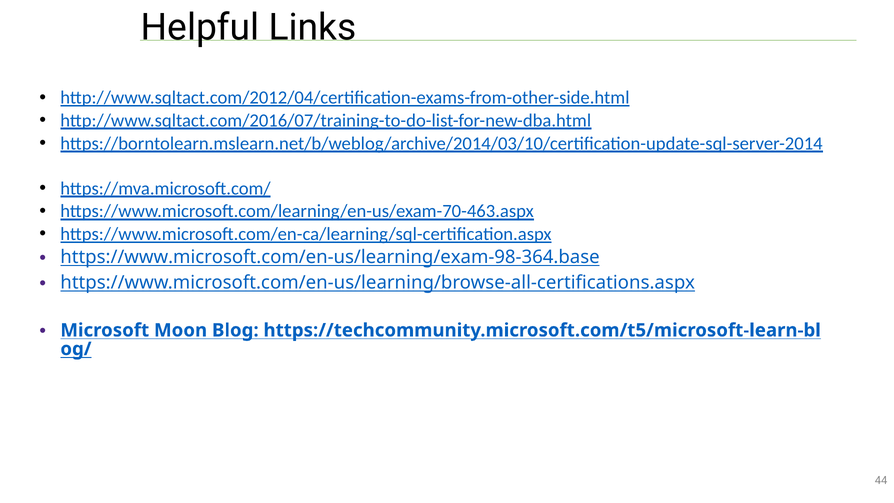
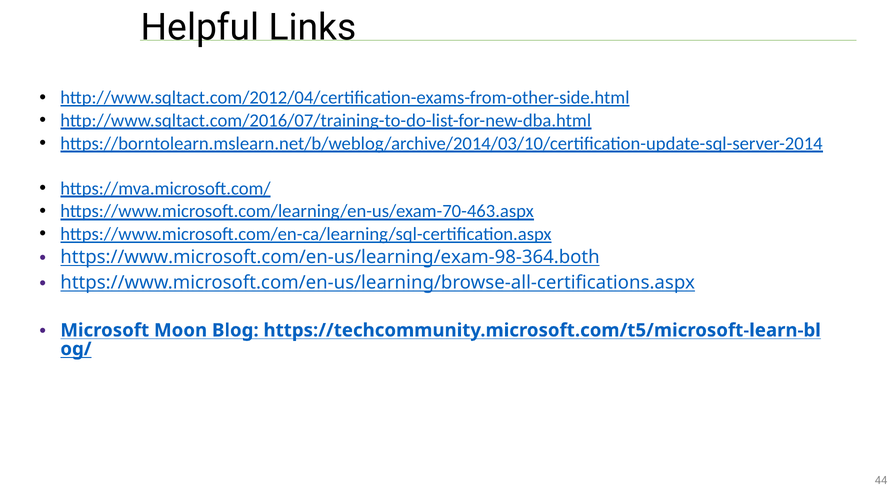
https://www.microsoft.com/en-us/learning/exam-98-364.base: https://www.microsoft.com/en-us/learning/exam-98-364.base -> https://www.microsoft.com/en-us/learning/exam-98-364.both
